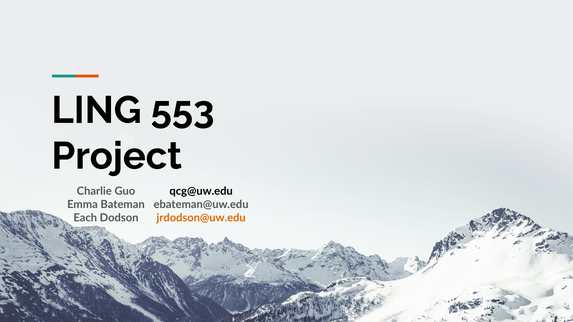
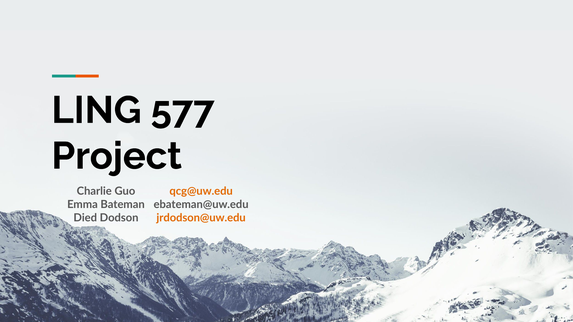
553: 553 -> 577
qcg@uw.edu colour: black -> orange
Each: Each -> Died
